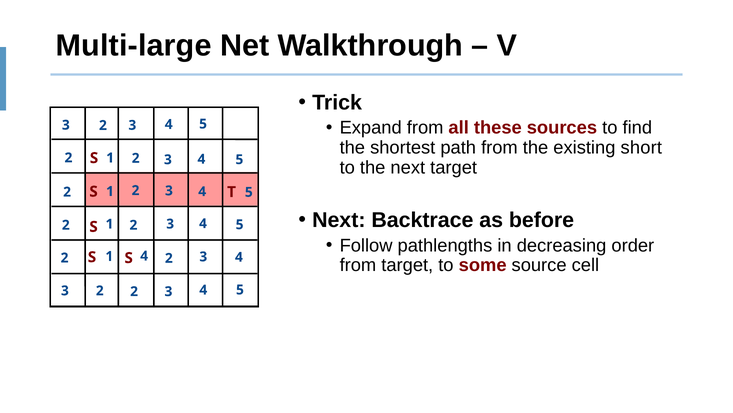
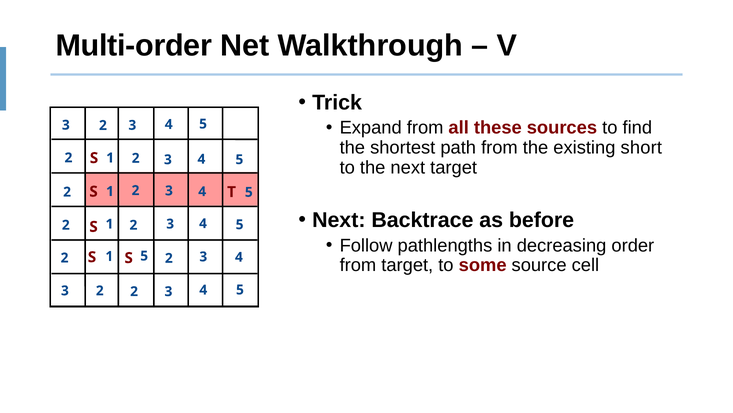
Multi-large: Multi-large -> Multi-order
1 4: 4 -> 5
